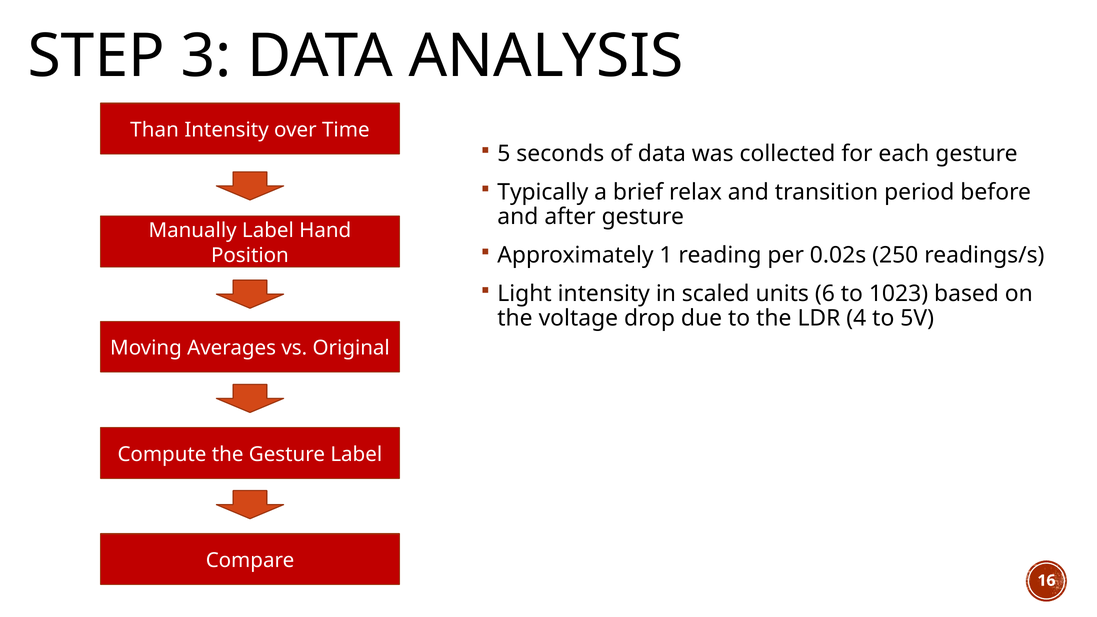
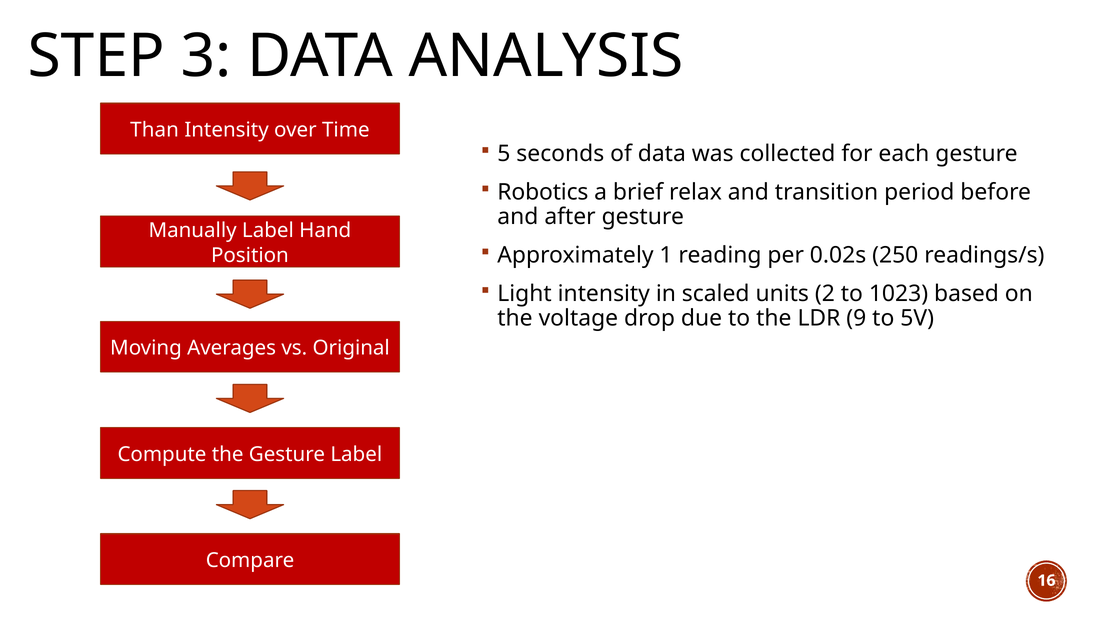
Typically: Typically -> Robotics
6: 6 -> 2
4: 4 -> 9
